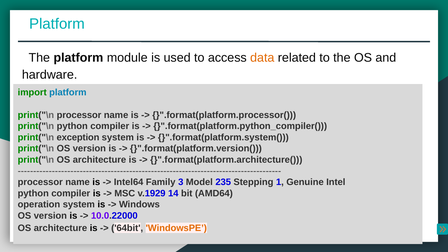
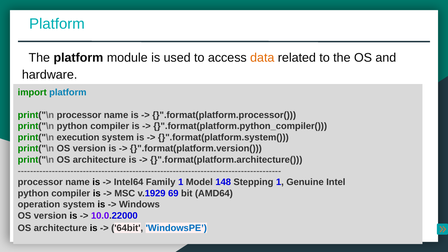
exception: exception -> execution
Family 3: 3 -> 1
235: 235 -> 148
14: 14 -> 69
WindowsPE colour: orange -> blue
